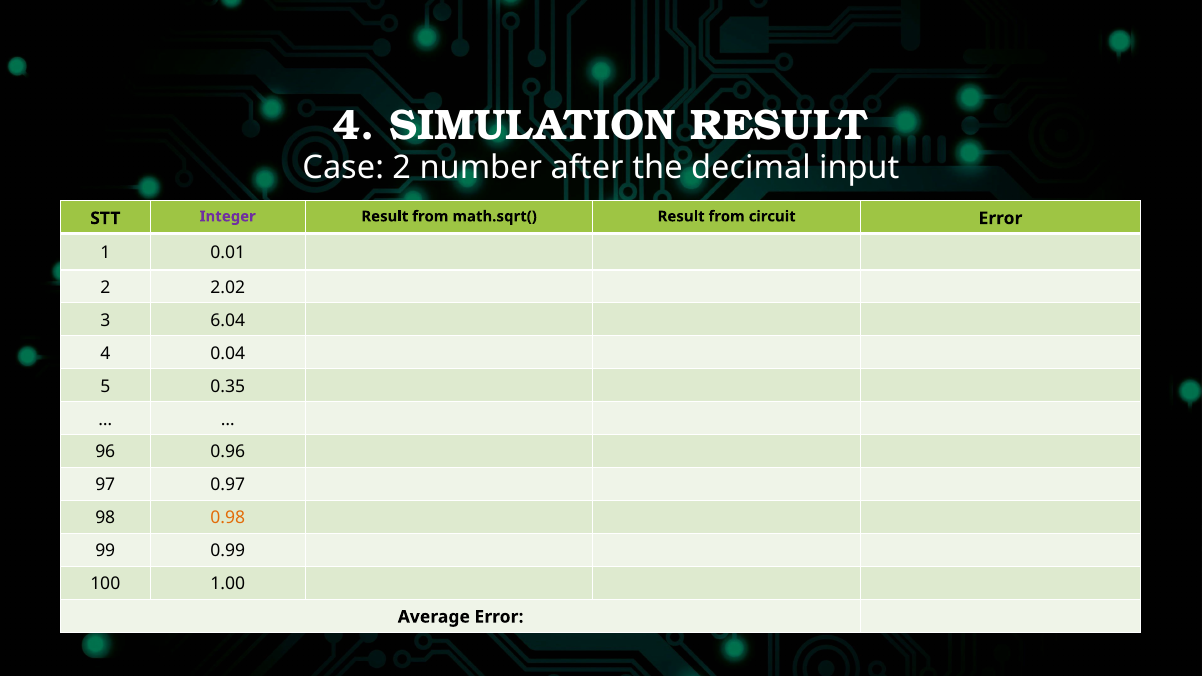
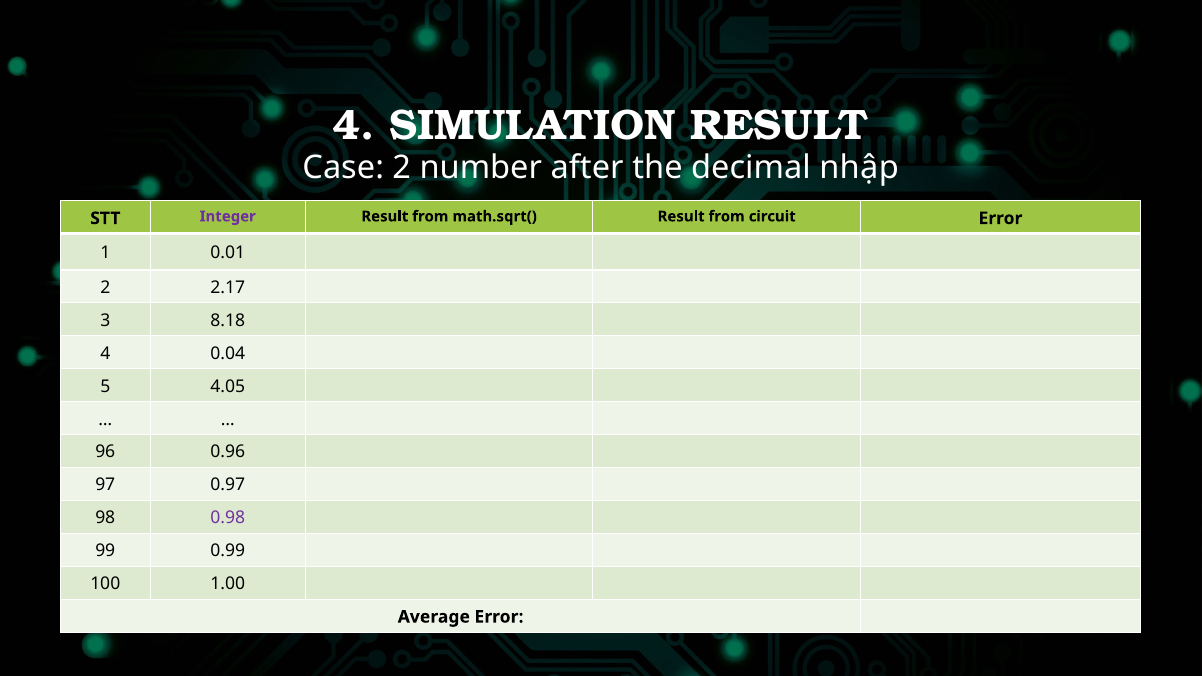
input: input -> nhập
2.02: 2.02 -> 2.17
6.04: 6.04 -> 8.18
0.35: 0.35 -> 4.05
0.98 colour: orange -> purple
